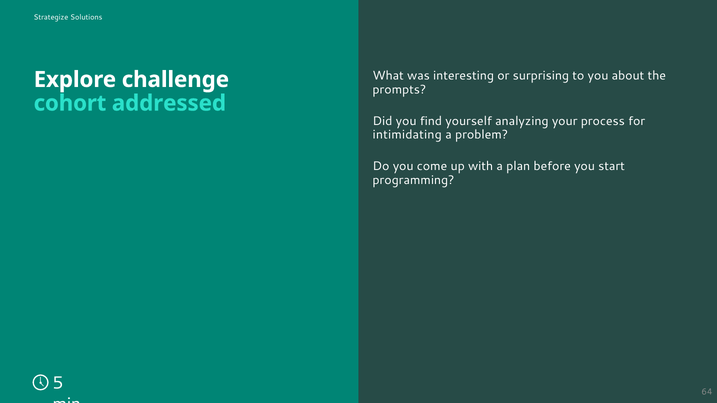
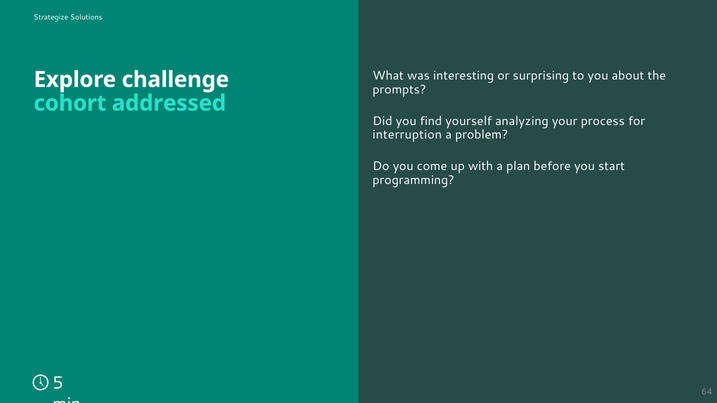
intimidating: intimidating -> interruption
